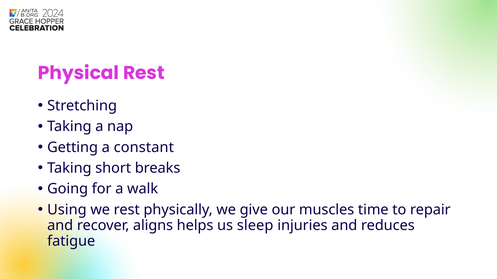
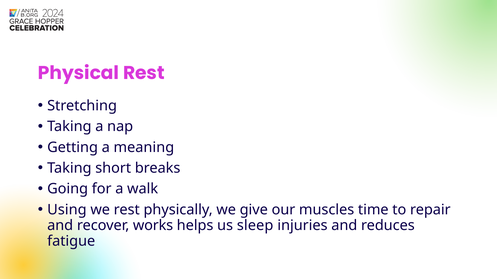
constant: constant -> meaning
aligns: aligns -> works
